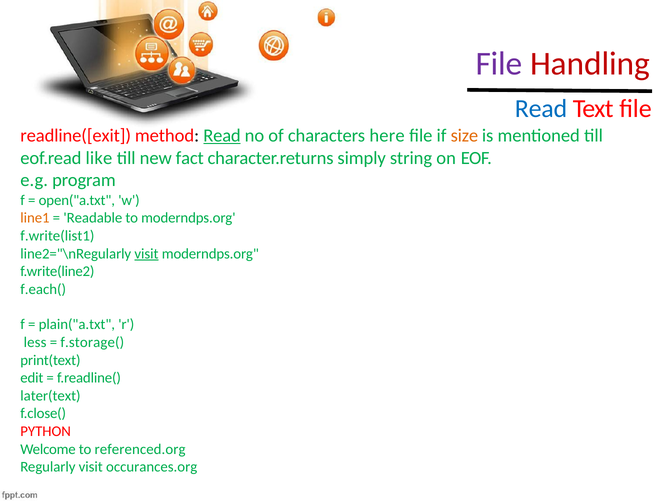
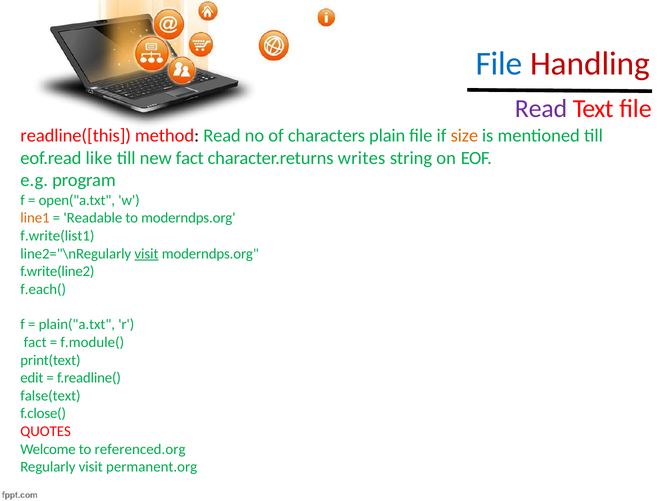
File at (499, 64) colour: purple -> blue
Read at (541, 109) colour: blue -> purple
readline([exit: readline([exit -> readline([this
Read at (222, 136) underline: present -> none
here: here -> plain
simply: simply -> writes
less at (35, 342): less -> fact
f.storage(: f.storage( -> f.module(
later(text: later(text -> false(text
PYTHON: PYTHON -> QUOTES
occurances.org: occurances.org -> permanent.org
